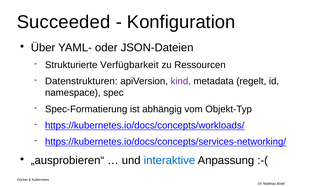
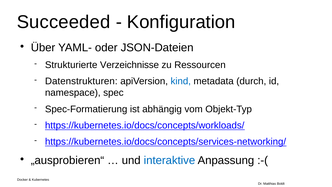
Verfügbarkeit: Verfügbarkeit -> Verzeichnisse
kind colour: purple -> blue
regelt: regelt -> durch
